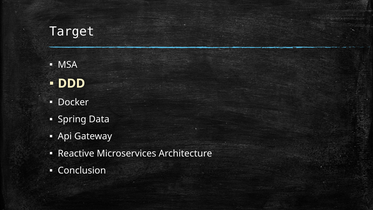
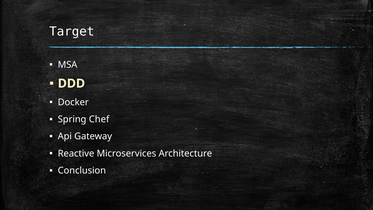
Data: Data -> Chef
